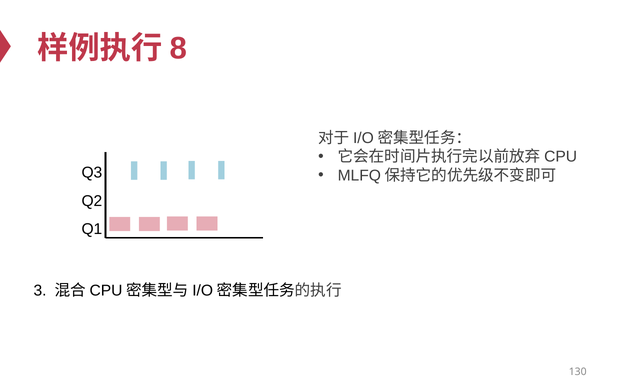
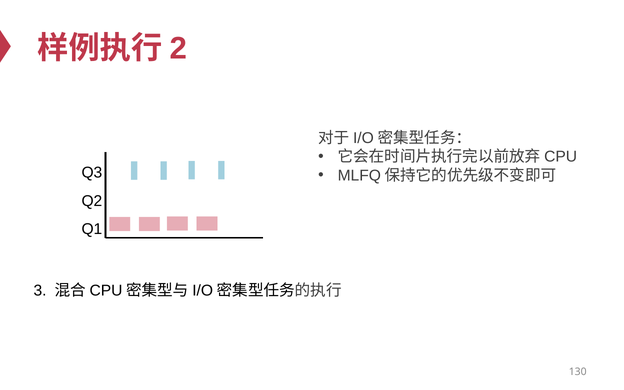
8: 8 -> 2
